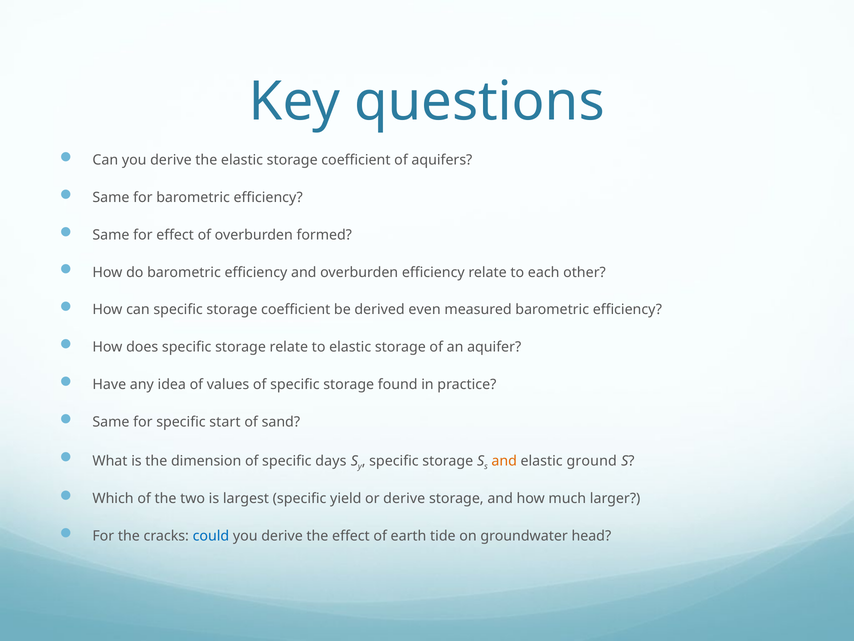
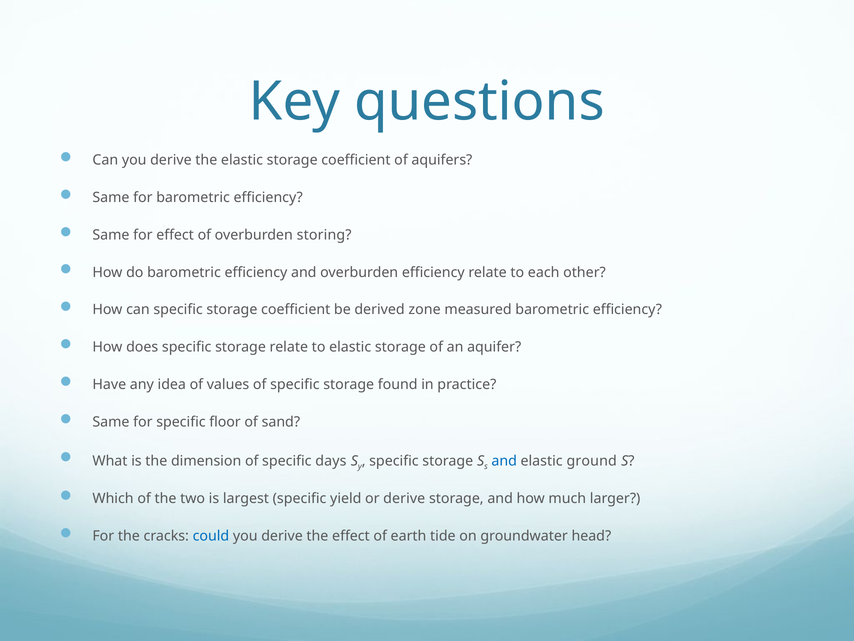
formed: formed -> storing
even: even -> zone
start: start -> floor
and at (504, 461) colour: orange -> blue
